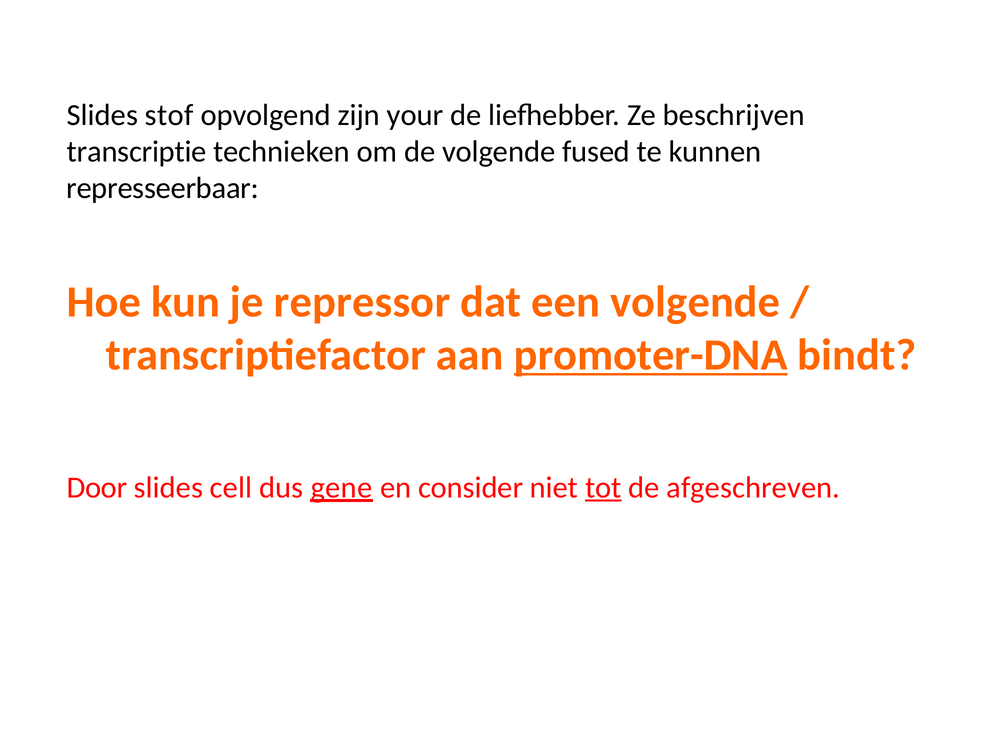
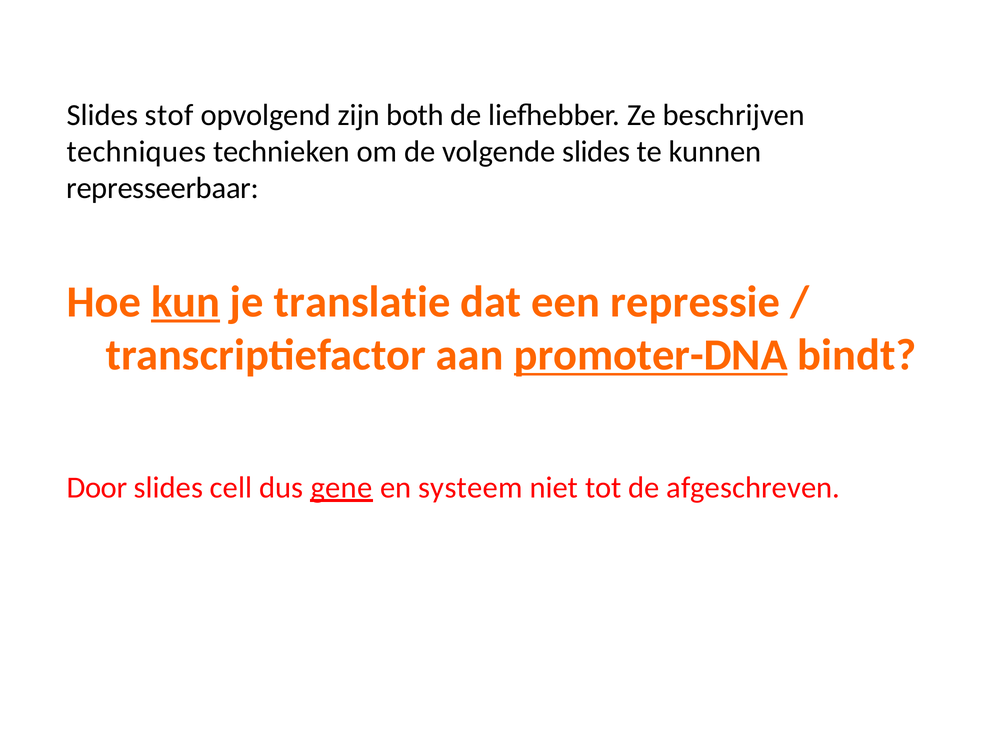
your: your -> both
transcriptie: transcriptie -> techniques
volgende fused: fused -> slides
kun underline: none -> present
repressor: repressor -> translatie
een volgende: volgende -> repressie
consider: consider -> systeem
tot underline: present -> none
